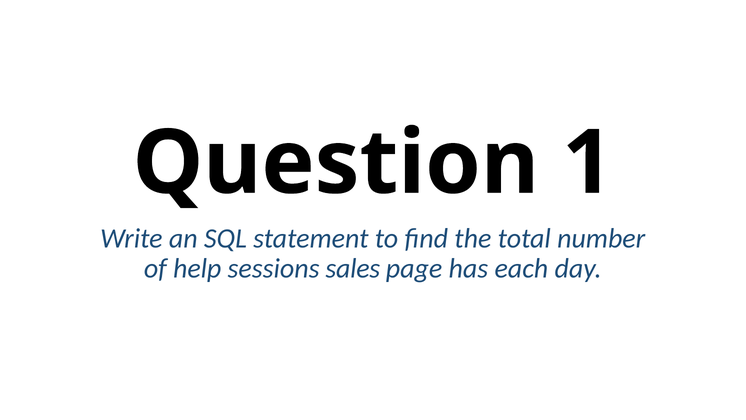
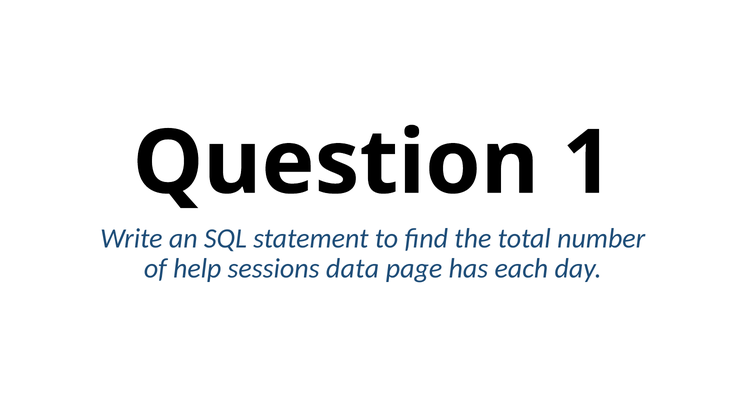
sales: sales -> data
